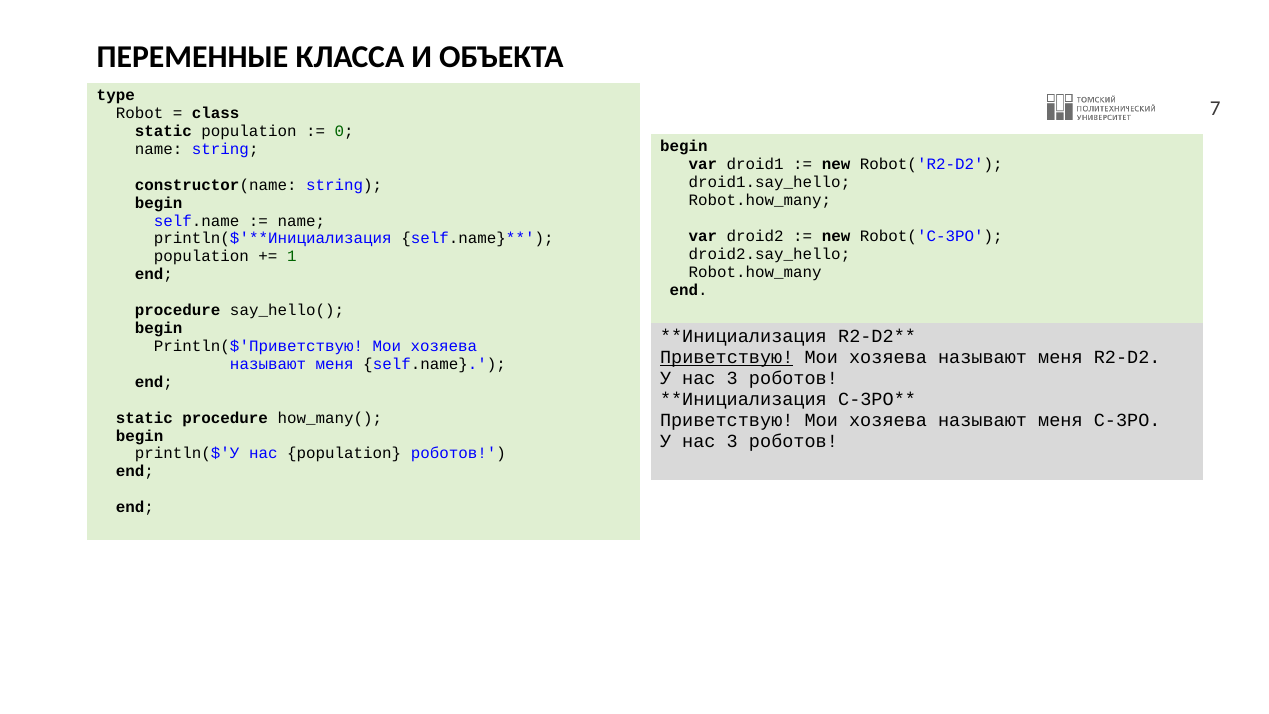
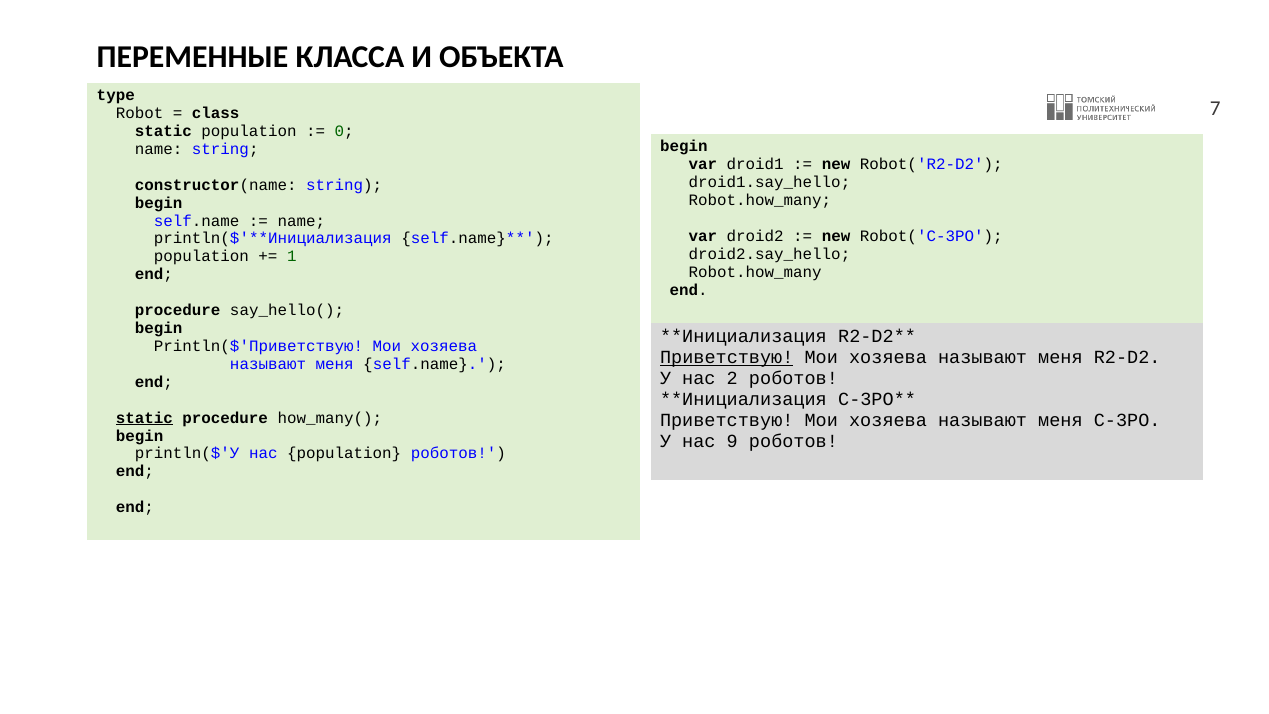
3 at (732, 378): 3 -> 2
static at (144, 418) underline: none -> present
3 at (732, 441): 3 -> 9
